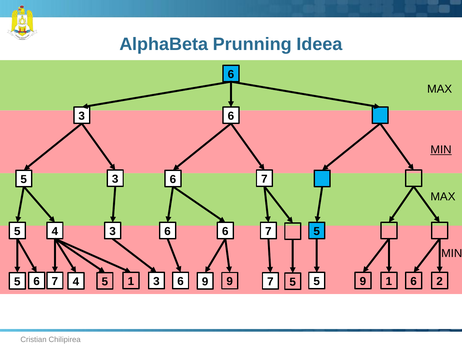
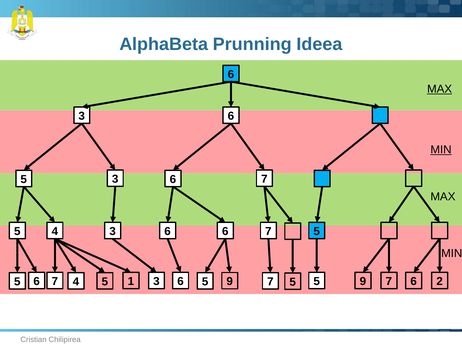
MAX at (440, 89) underline: none -> present
3 5 1: 1 -> 7
5 5 9: 9 -> 5
